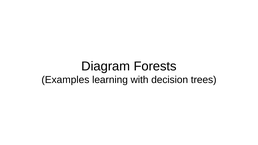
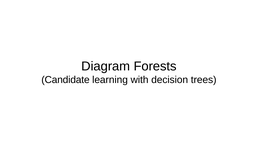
Examples: Examples -> Candidate
